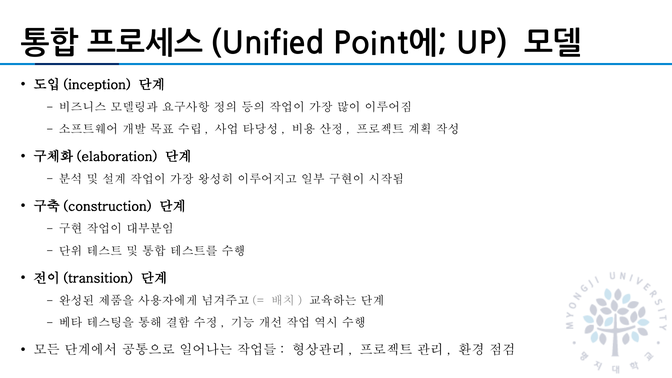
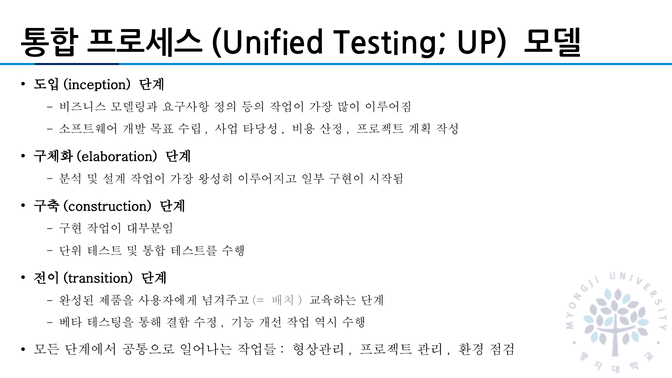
Point에: Point에 -> Testing
